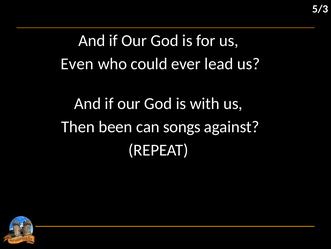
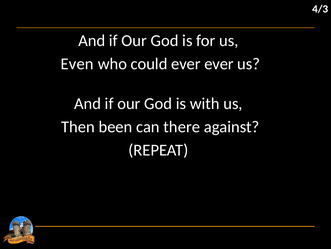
5/3: 5/3 -> 4/3
ever lead: lead -> ever
songs: songs -> there
